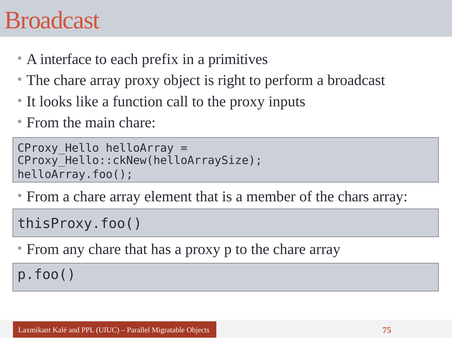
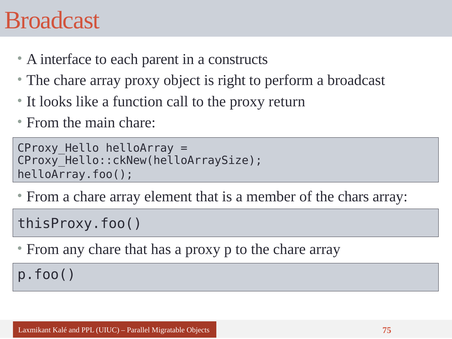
prefix: prefix -> parent
primitives: primitives -> constructs
inputs: inputs -> return
